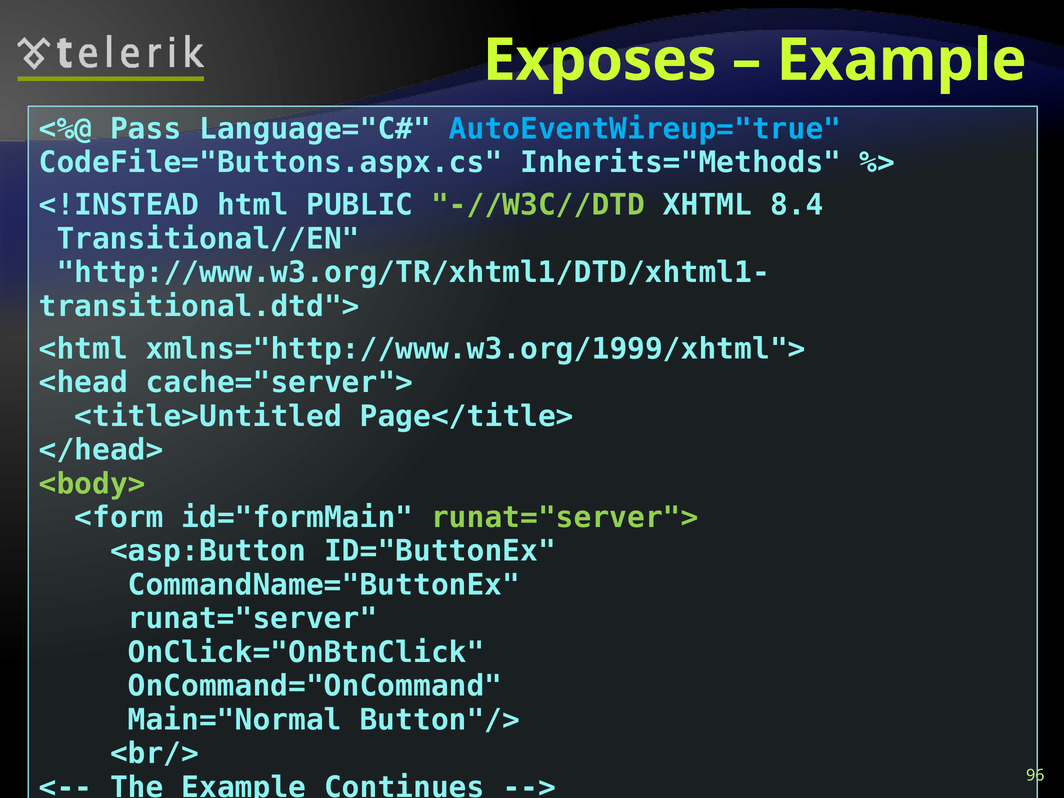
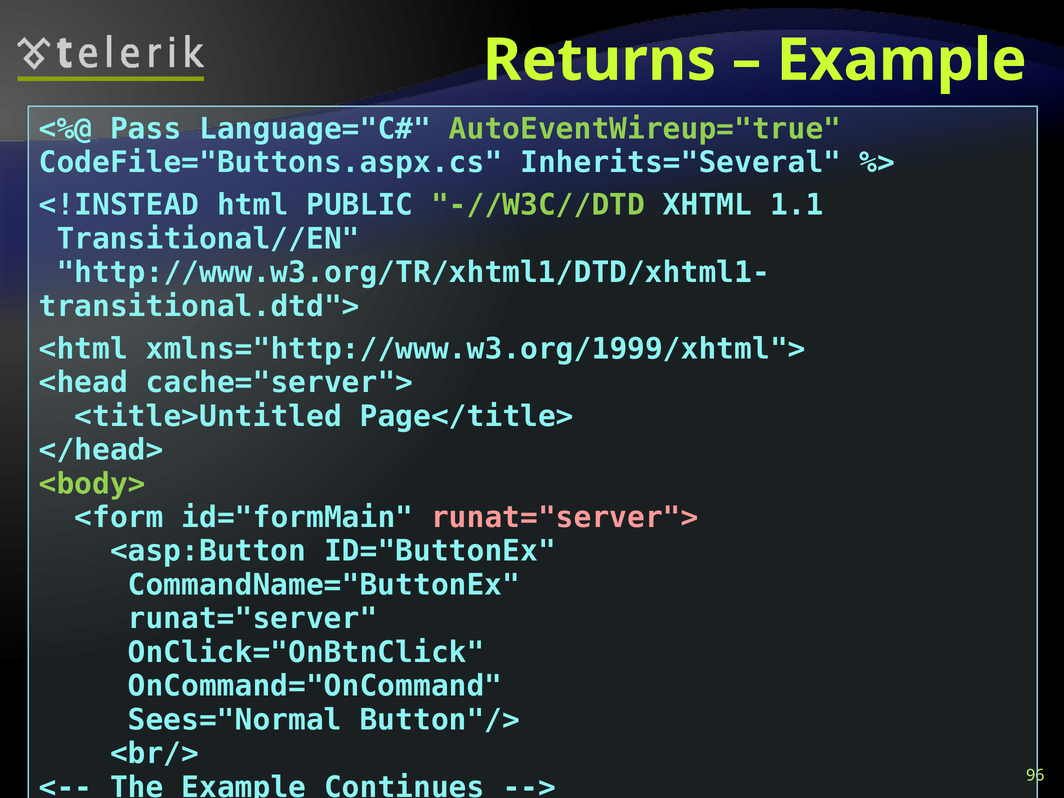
Exposes: Exposes -> Returns
AutoEventWireup="true colour: light blue -> light green
Inherits="Methods: Inherits="Methods -> Inherits="Several
8.4: 8.4 -> 1.1
runat="server"> colour: light green -> pink
Main="Normal: Main="Normal -> Sees="Normal
